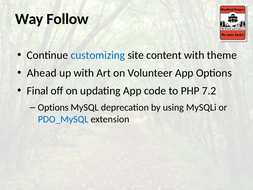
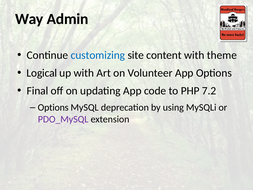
Follow: Follow -> Admin
Ahead: Ahead -> Logical
PDO_MySQL colour: blue -> purple
